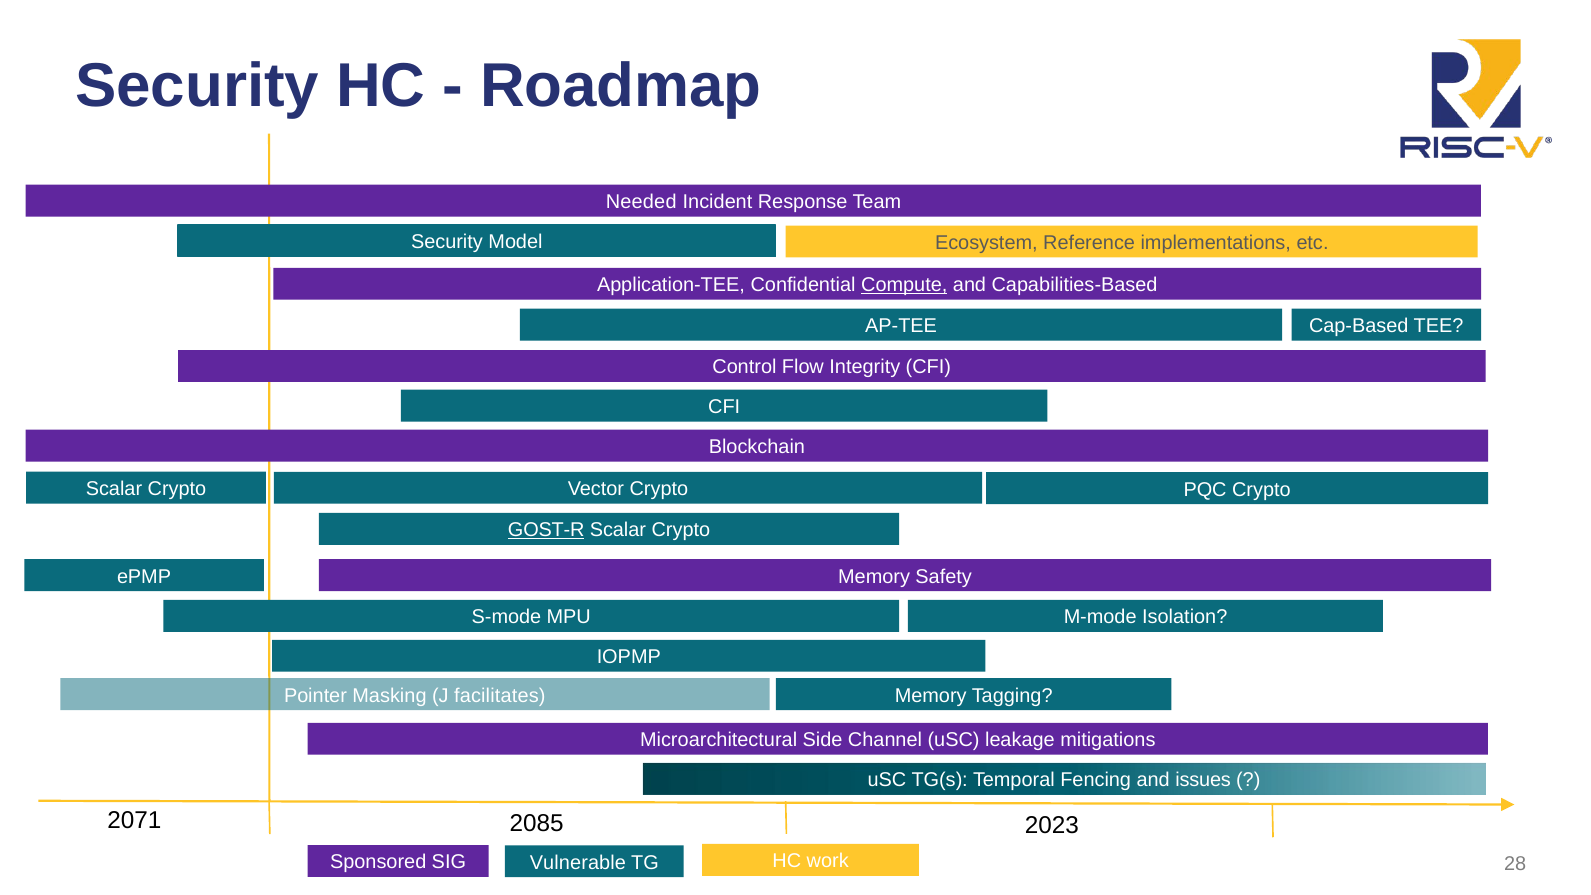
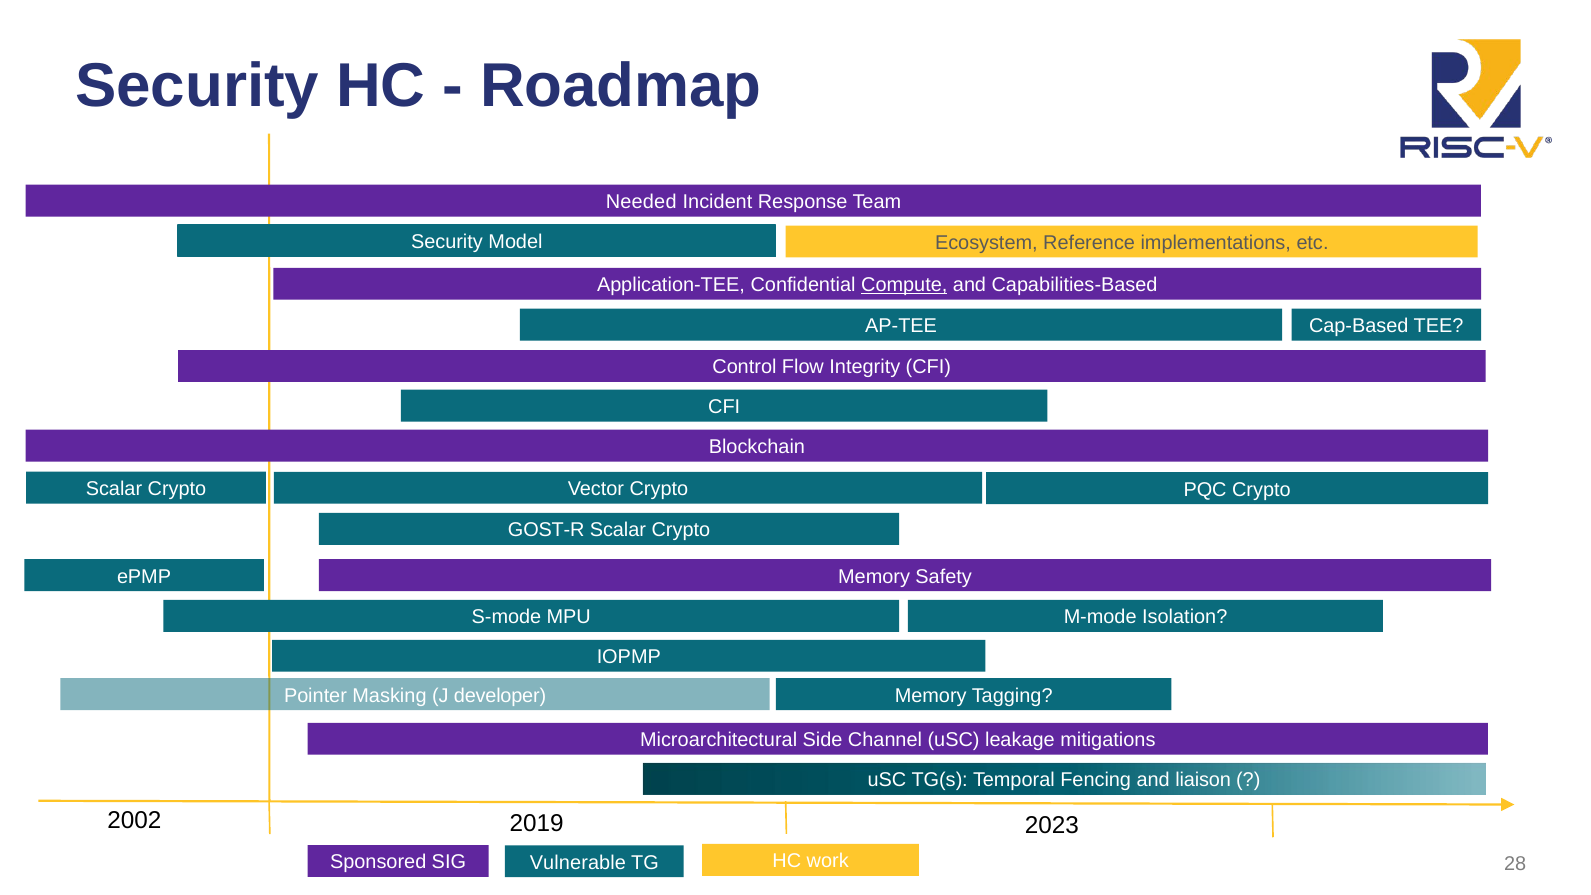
GOST-R underline: present -> none
facilitates: facilitates -> developer
issues: issues -> liaison
2071: 2071 -> 2002
2085: 2085 -> 2019
